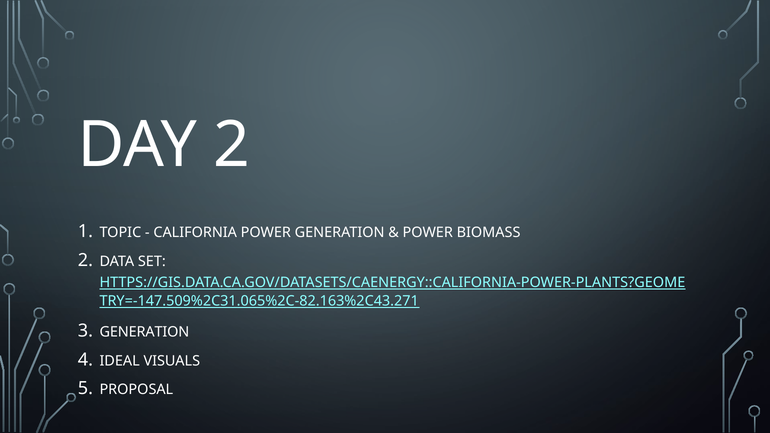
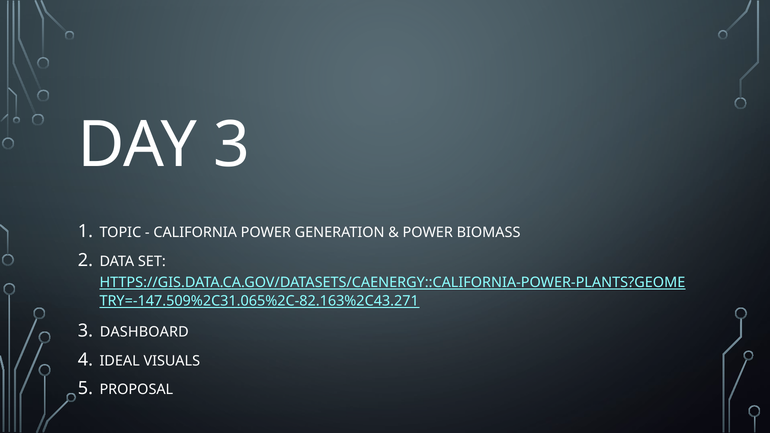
DAY 2: 2 -> 3
GENERATION at (144, 332): GENERATION -> DASHBOARD
